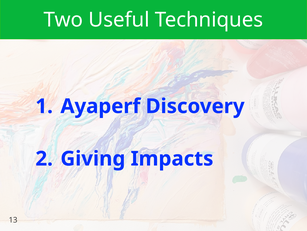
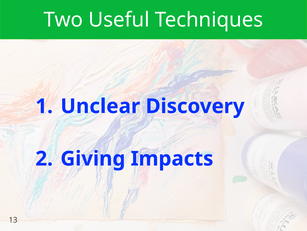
Ayaperf: Ayaperf -> Unclear
